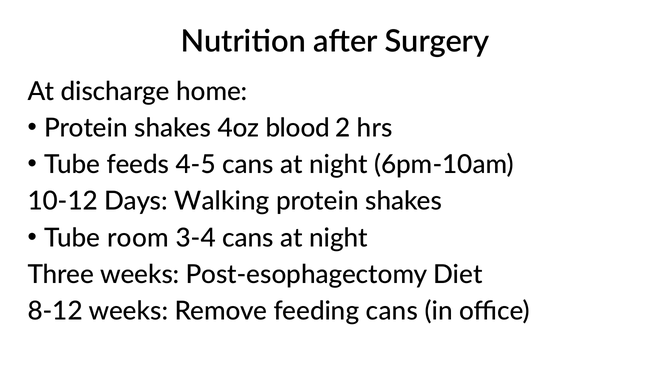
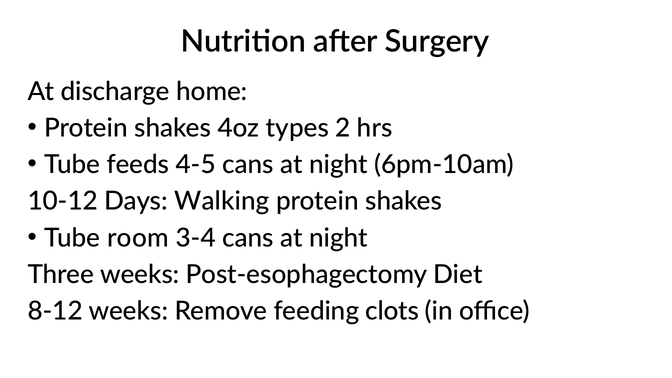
blood: blood -> types
feeding cans: cans -> clots
